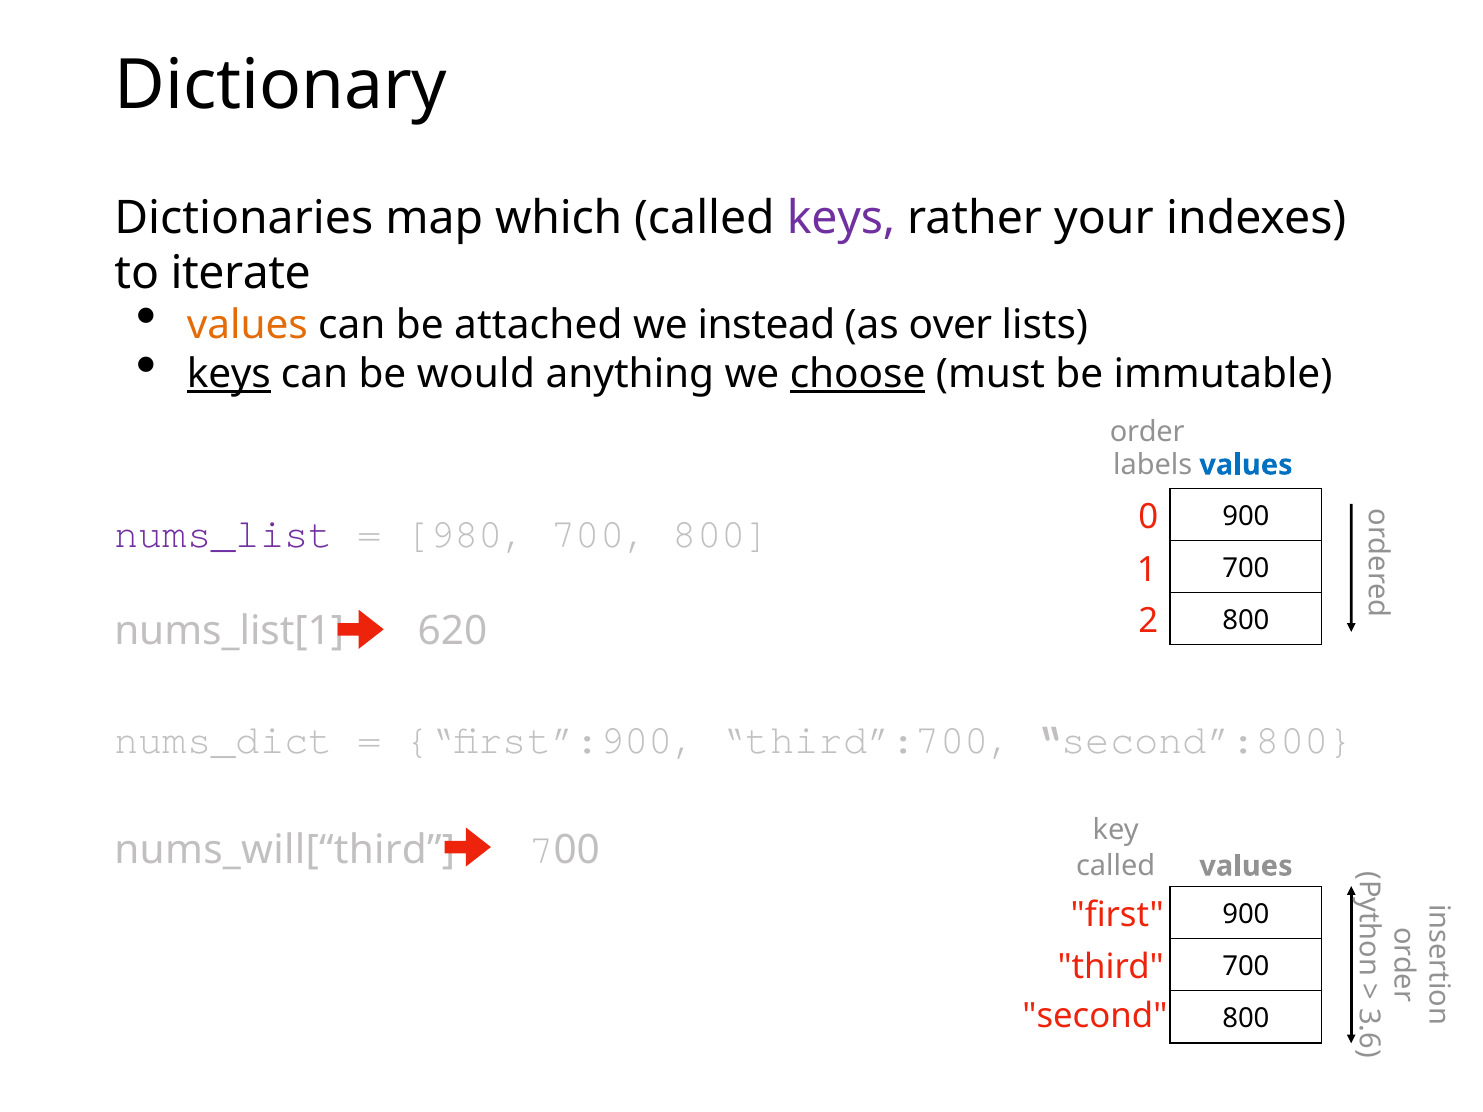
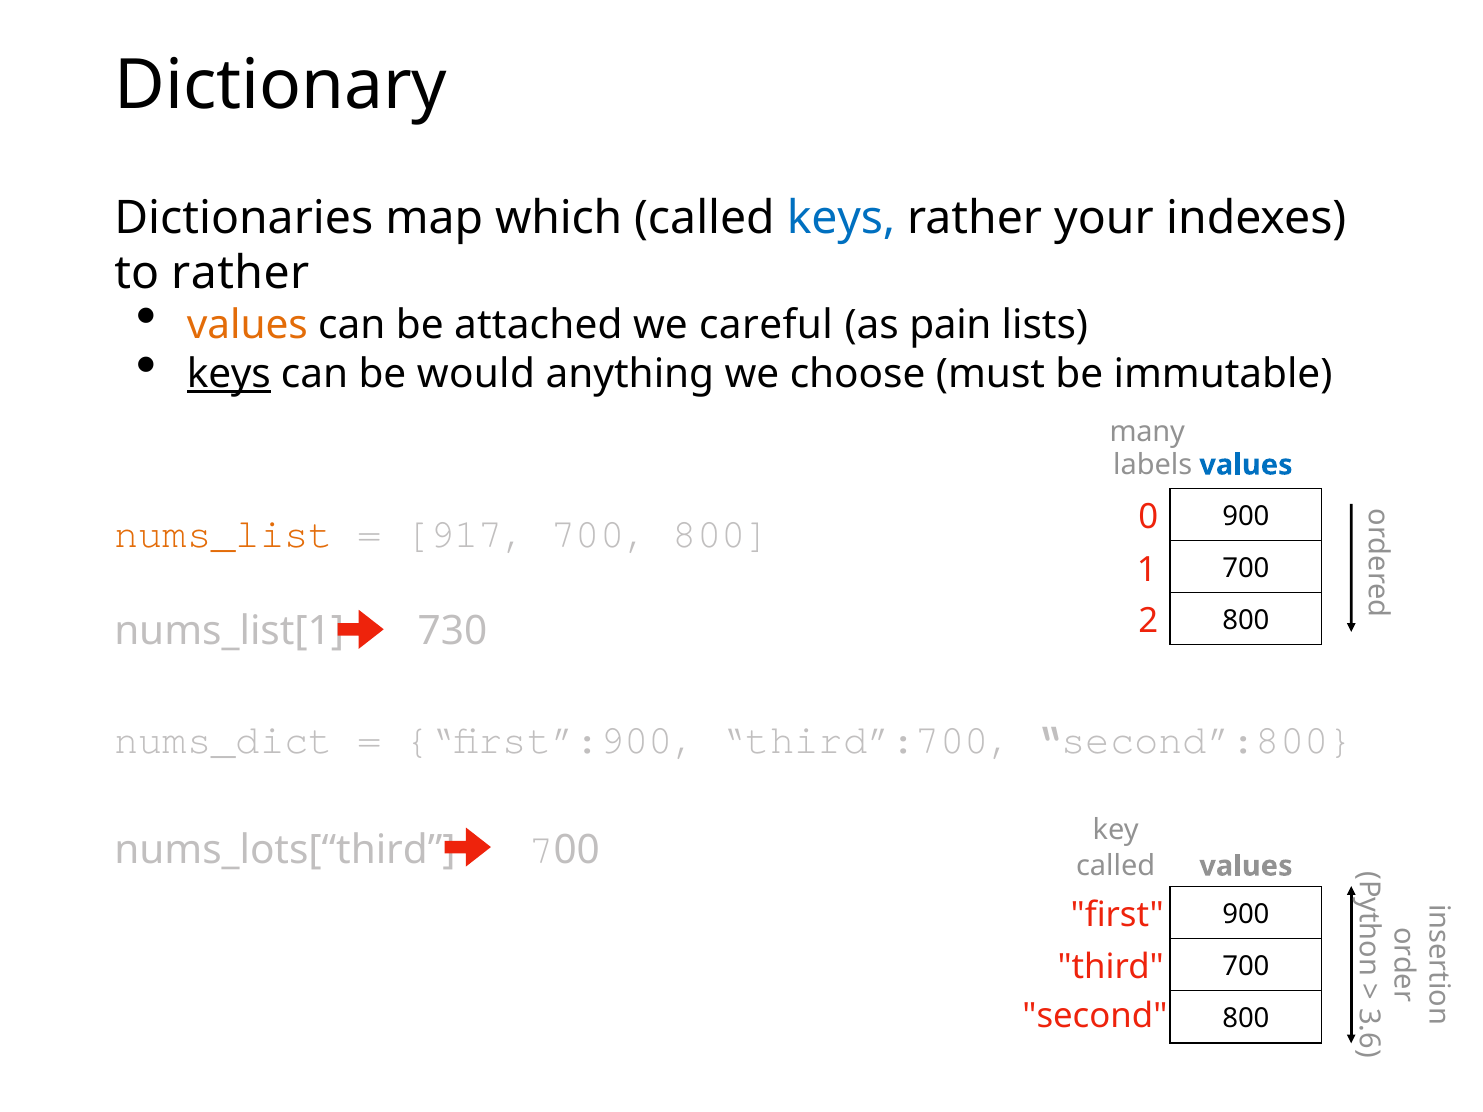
keys at (841, 218) colour: purple -> blue
to iterate: iterate -> rather
instead: instead -> careful
over: over -> pain
choose underline: present -> none
order: order -> many
nums_list colour: purple -> orange
980: 980 -> 917
620: 620 -> 730
nums_will[“third: nums_will[“third -> nums_lots[“third
